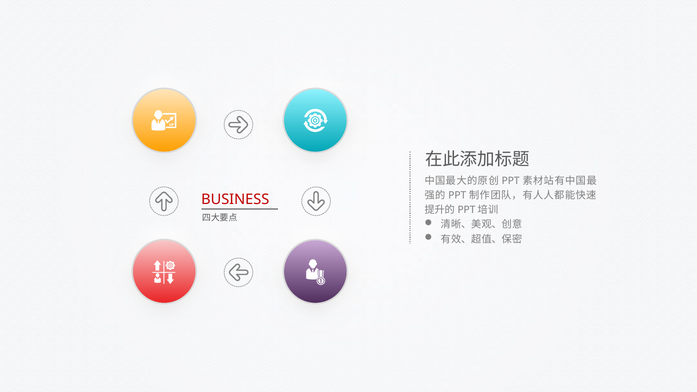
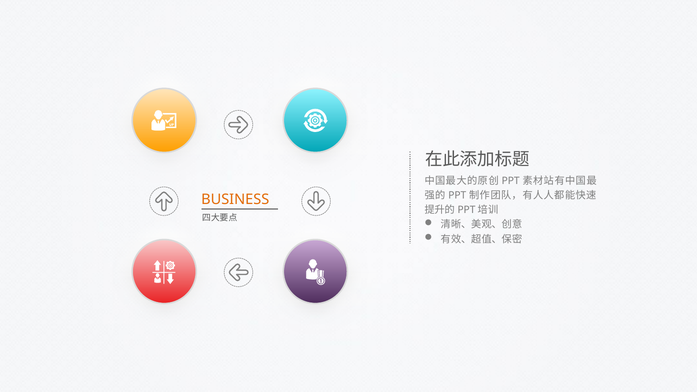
BUSINESS colour: red -> orange
